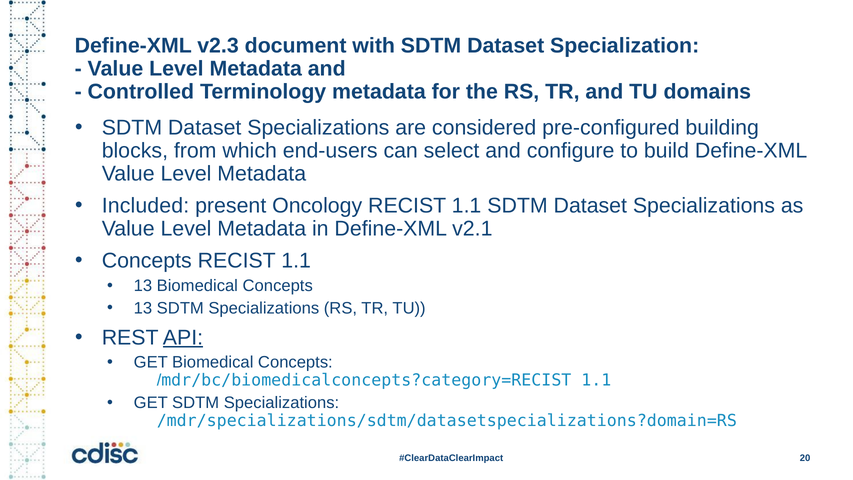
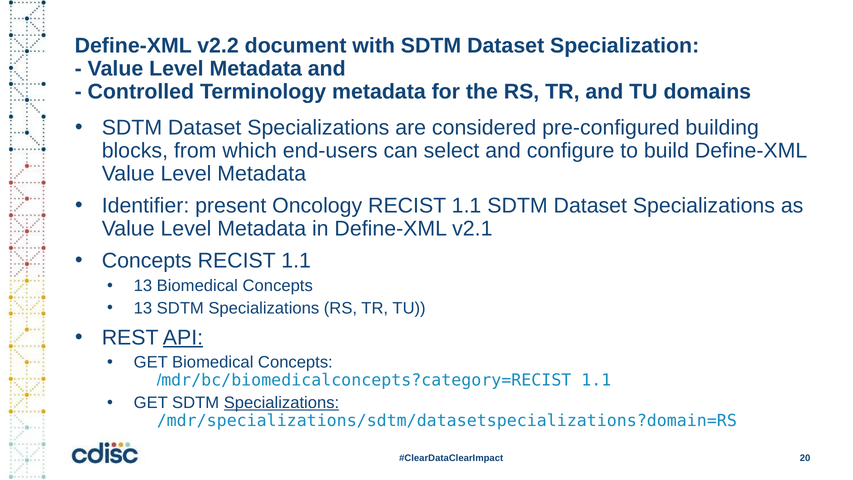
v2.3: v2.3 -> v2.2
Included: Included -> Identifier
Specializations at (281, 403) underline: none -> present
